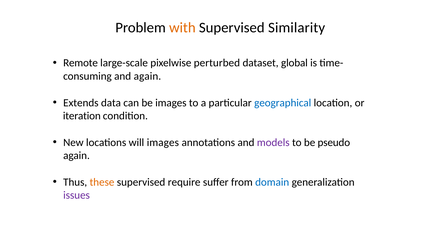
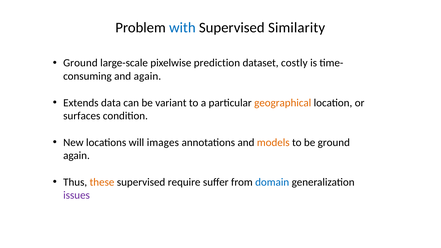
with colour: orange -> blue
Remote at (81, 63): Remote -> Ground
perturbed: perturbed -> prediction
global: global -> costly
be images: images -> variant
geographical colour: blue -> orange
iteration: iteration -> surfaces
models colour: purple -> orange
be pseudo: pseudo -> ground
